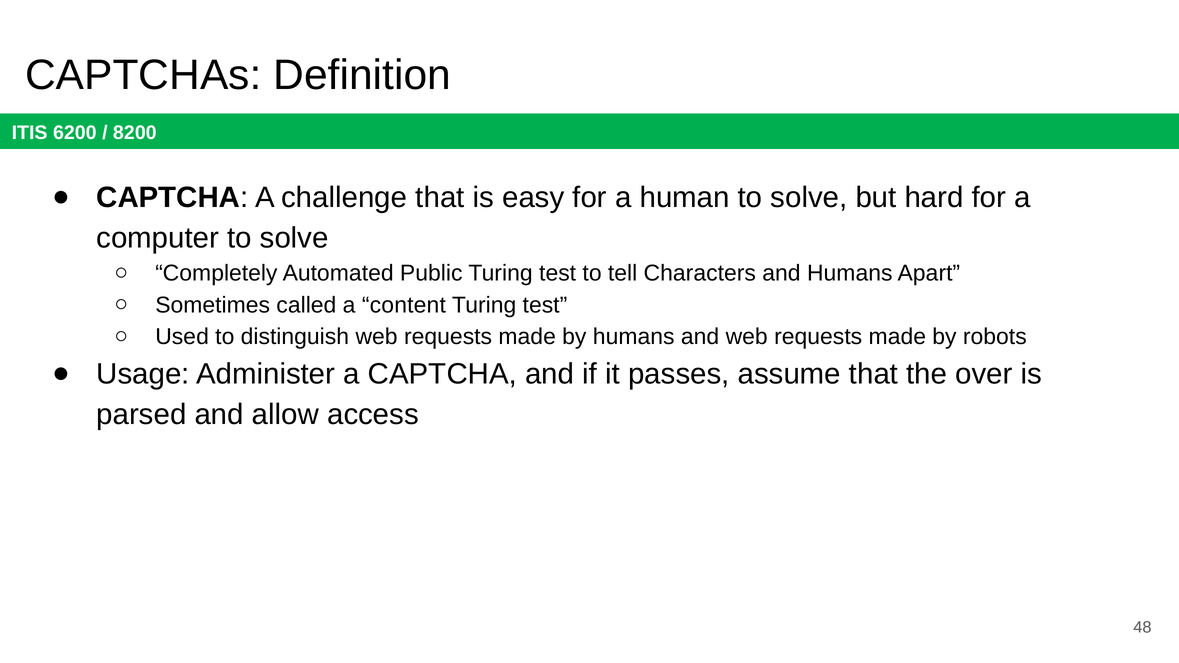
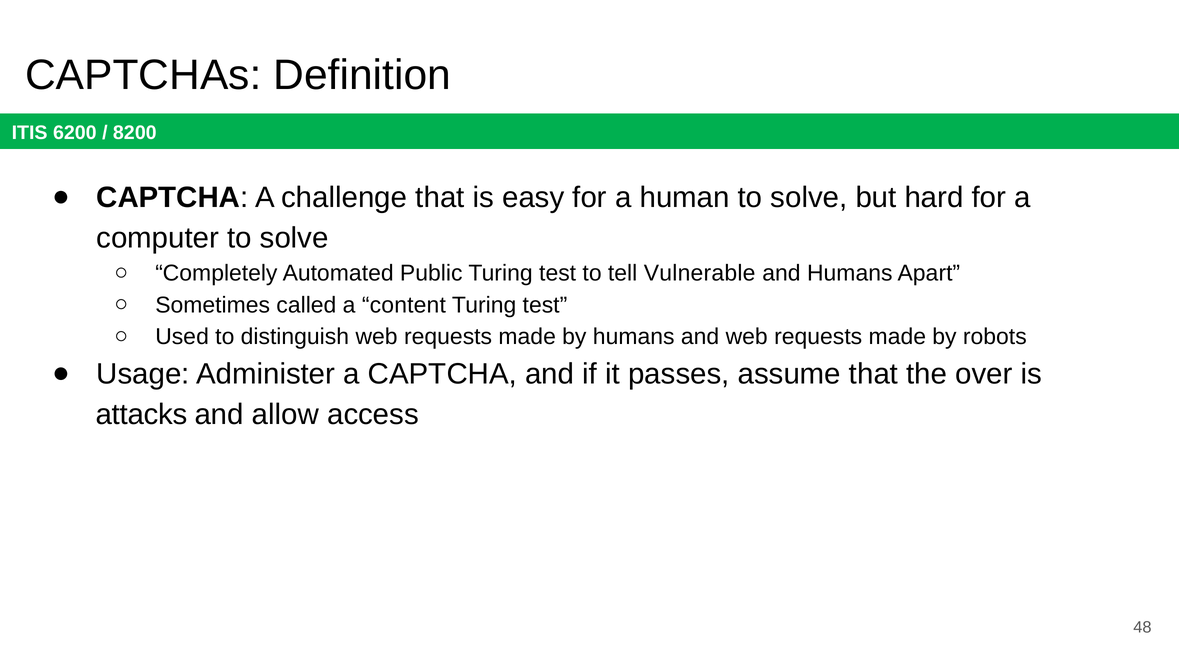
Characters: Characters -> Vulnerable
parsed: parsed -> attacks
